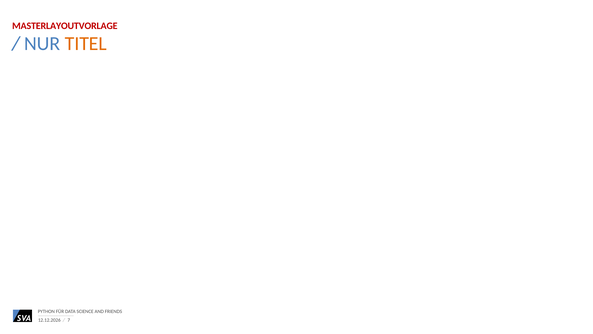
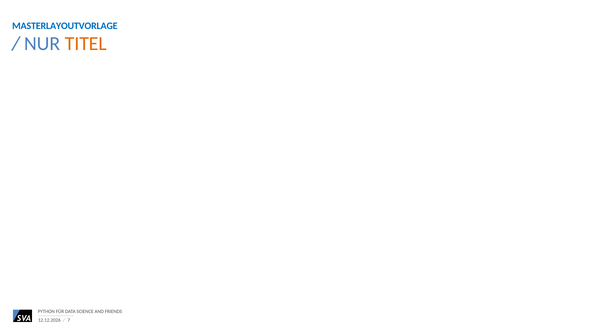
MASTERLAYOUTVORLAGE colour: red -> blue
